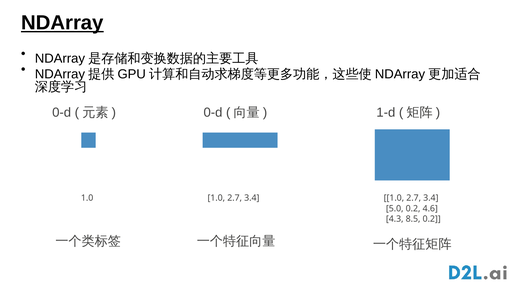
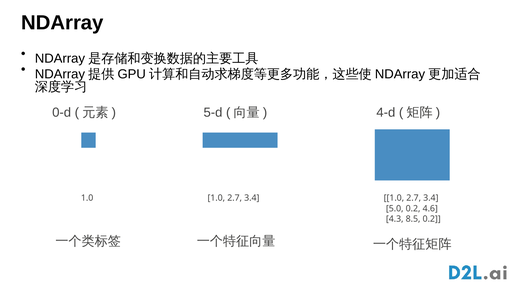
NDArray underline: present -> none
0-d at (213, 112): 0-d -> 5-d
1-d: 1-d -> 4-d
